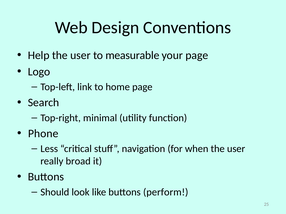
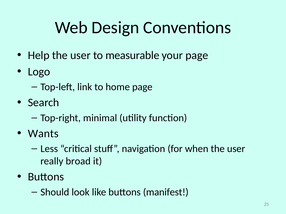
Phone: Phone -> Wants
perform: perform -> manifest
